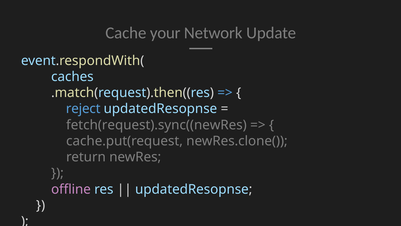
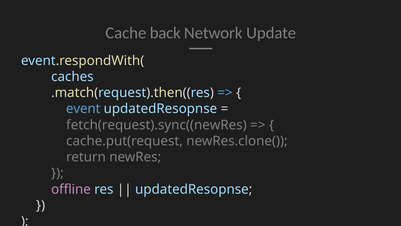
your: your -> back
reject: reject -> event
